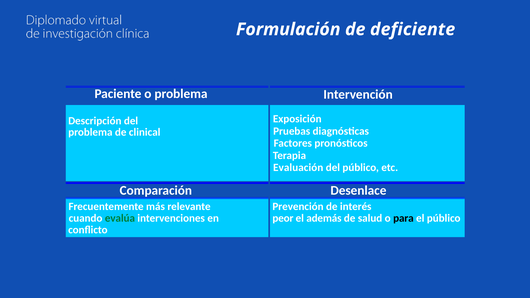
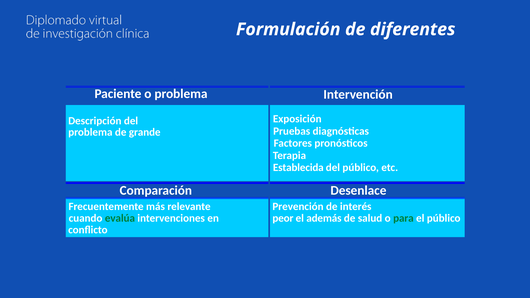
deficiente: deficiente -> diferentes
clinical: clinical -> grande
Evaluación: Evaluación -> Establecida
para colour: black -> green
